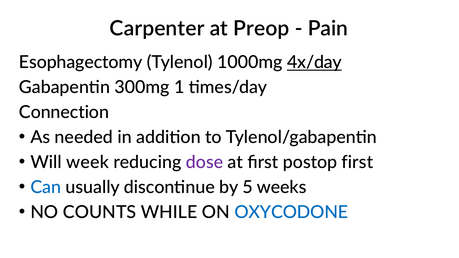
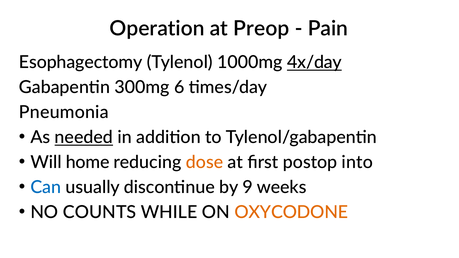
Carpenter: Carpenter -> Operation
1: 1 -> 6
Connection: Connection -> Pneumonia
needed underline: none -> present
week: week -> home
dose colour: purple -> orange
postop first: first -> into
5: 5 -> 9
OXYCODONE colour: blue -> orange
